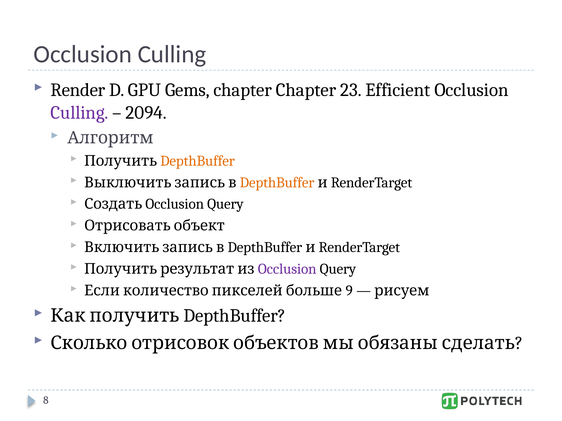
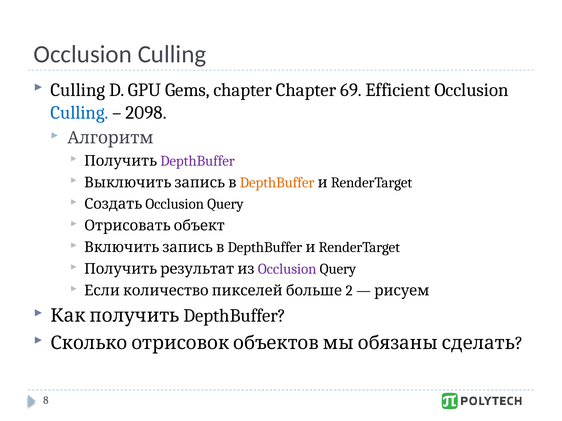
Render at (78, 90): Render -> Culling
23: 23 -> 69
Culling at (79, 113) colour: purple -> blue
2094: 2094 -> 2098
DepthBuffer at (198, 161) colour: orange -> purple
9: 9 -> 2
